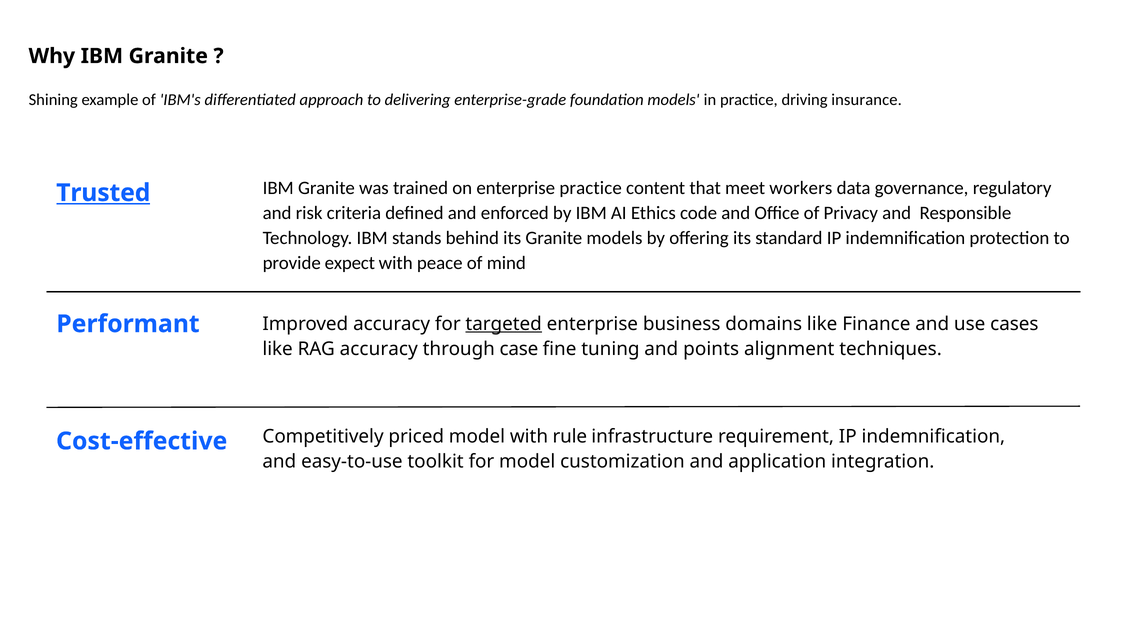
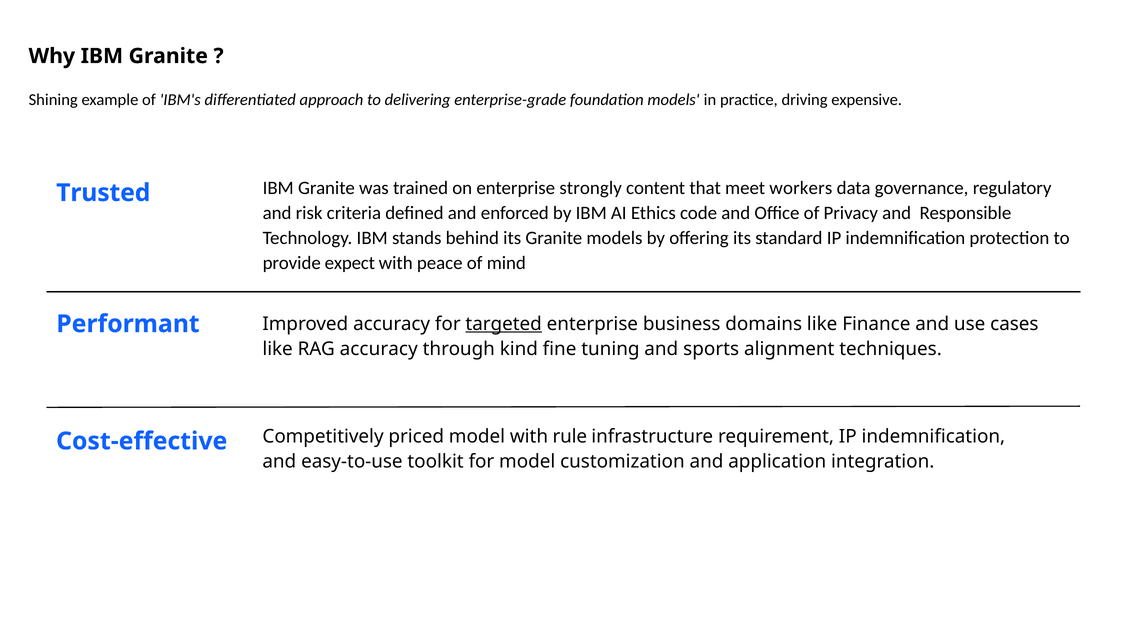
insurance: insurance -> expensive
enterprise practice: practice -> strongly
Trusted underline: present -> none
case: case -> kind
points: points -> sports
